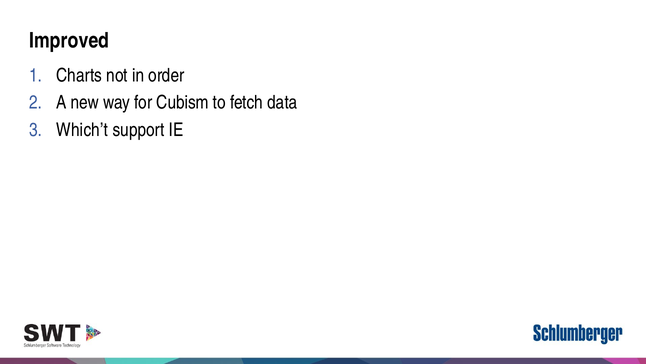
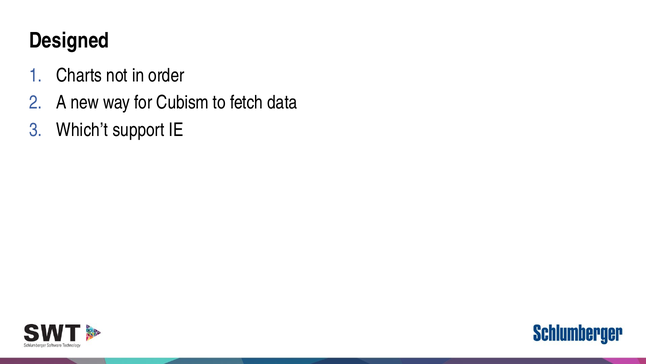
Improved: Improved -> Designed
